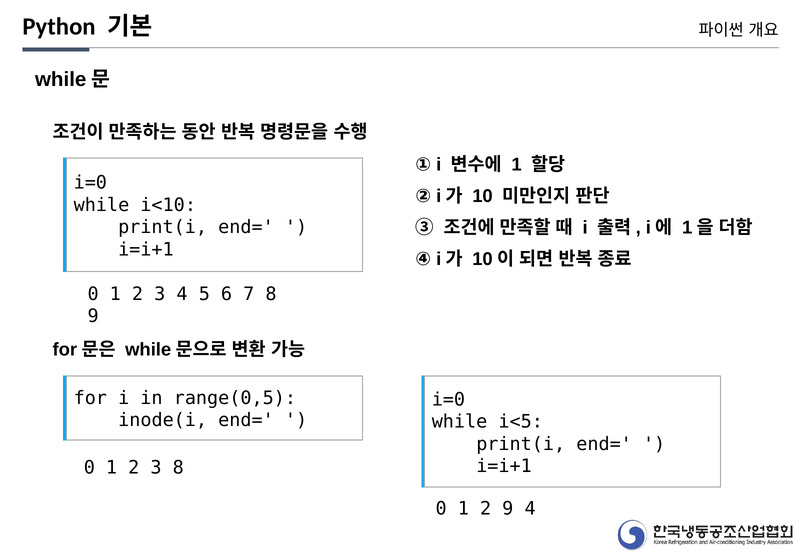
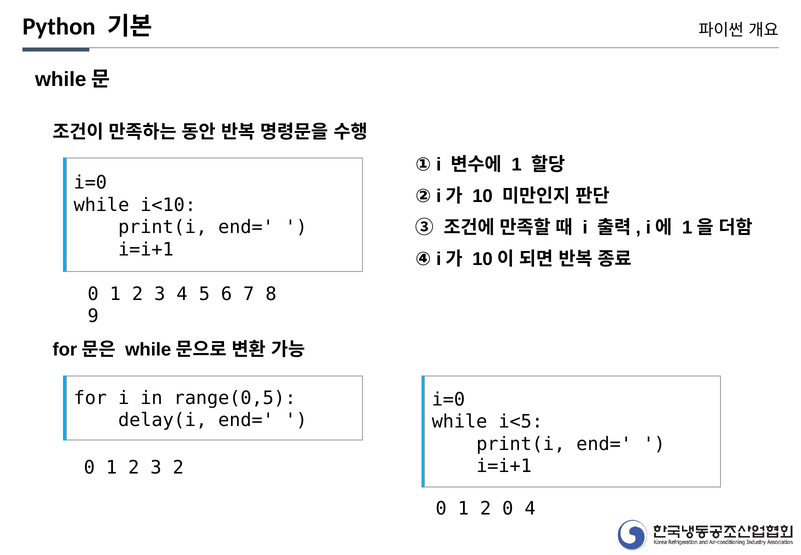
inode(i: inode(i -> delay(i
3 8: 8 -> 2
1 2 9: 9 -> 0
